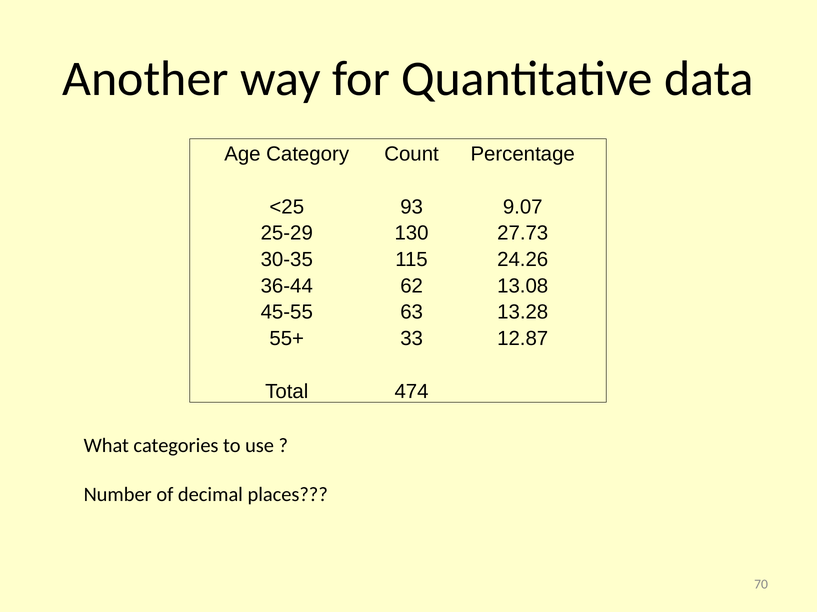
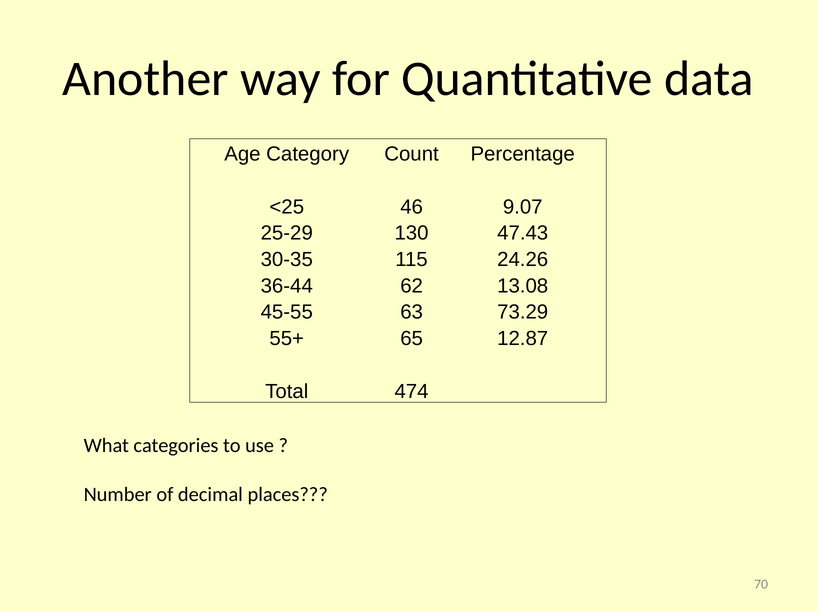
93: 93 -> 46
27.73: 27.73 -> 47.43
13.28: 13.28 -> 73.29
33: 33 -> 65
